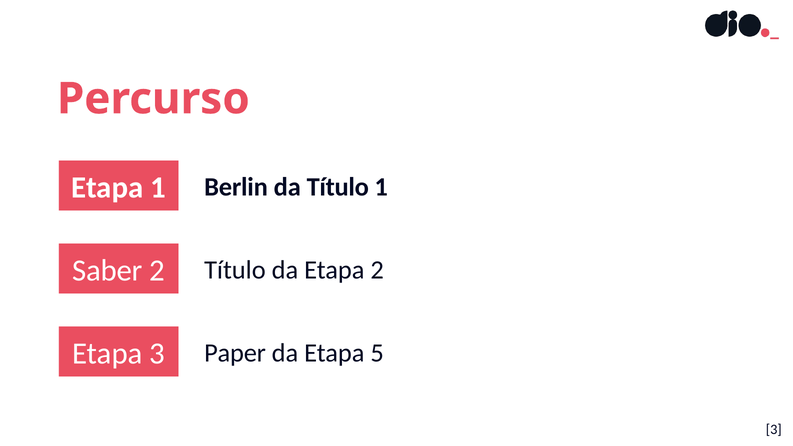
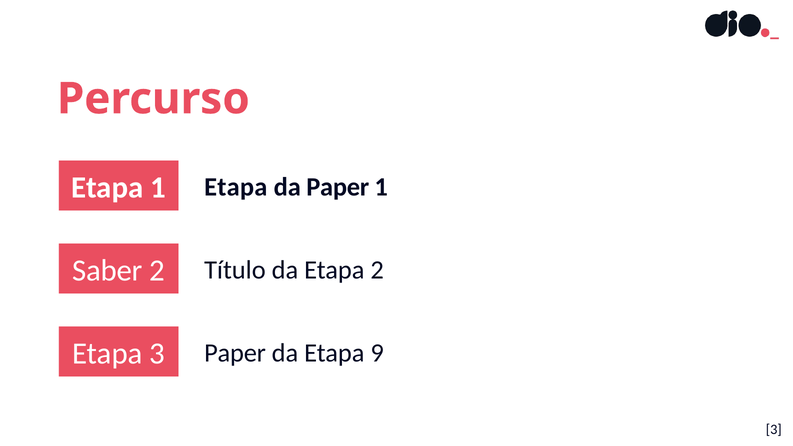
1 Berlin: Berlin -> Etapa
da Título: Título -> Paper
5: 5 -> 9
